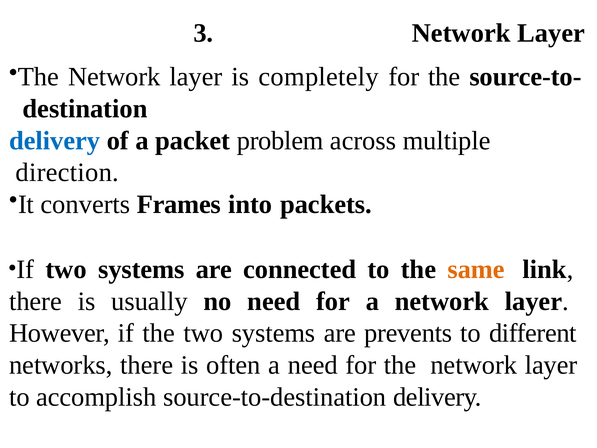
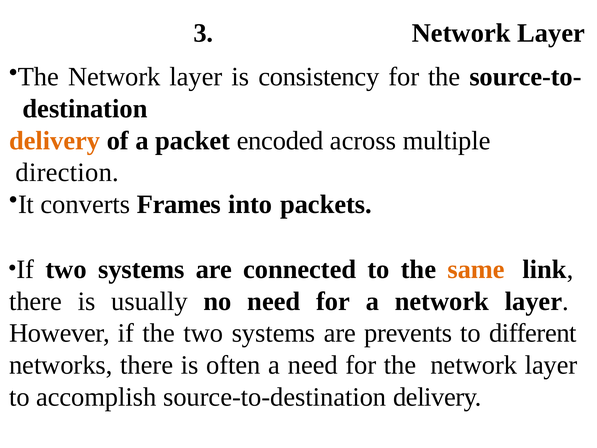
completely: completely -> consistency
delivery at (55, 141) colour: blue -> orange
problem: problem -> encoded
